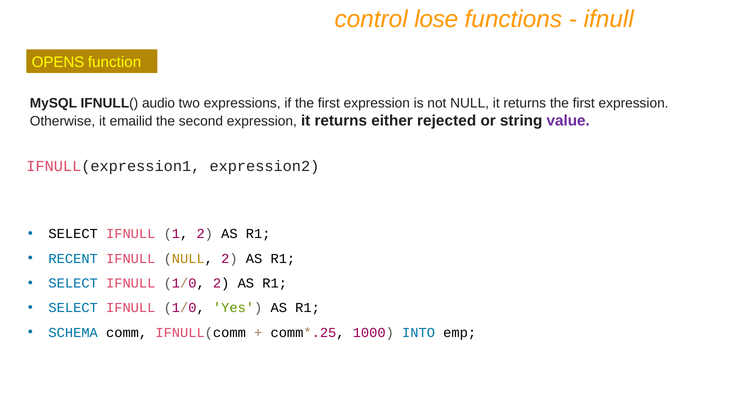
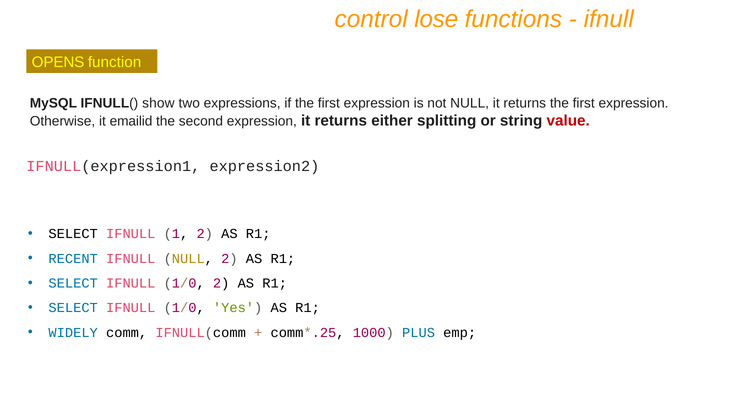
audio: audio -> show
rejected: rejected -> splitting
value colour: purple -> red
SCHEMA: SCHEMA -> WIDELY
INTO: INTO -> PLUS
